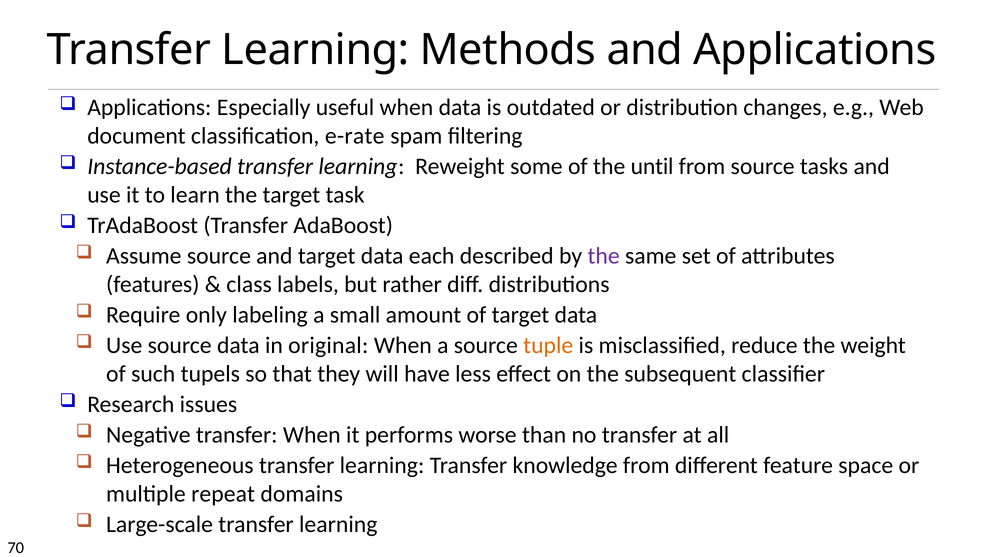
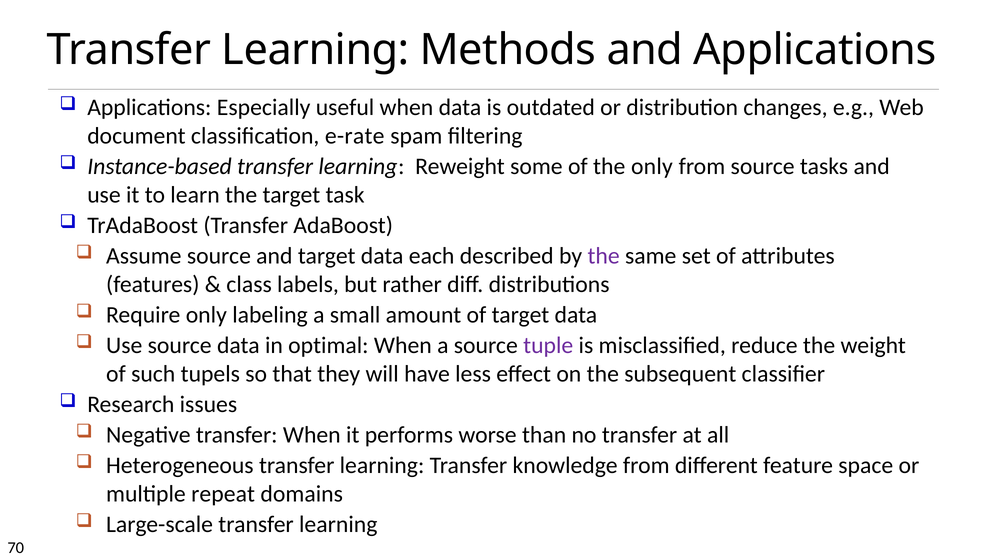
the until: until -> only
original: original -> optimal
tuple colour: orange -> purple
